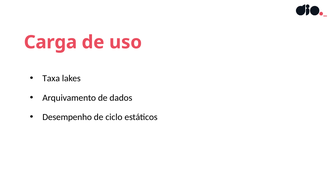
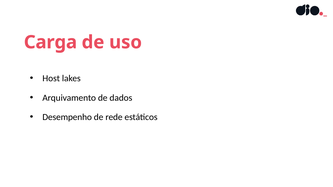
Taxa: Taxa -> Host
ciclo: ciclo -> rede
